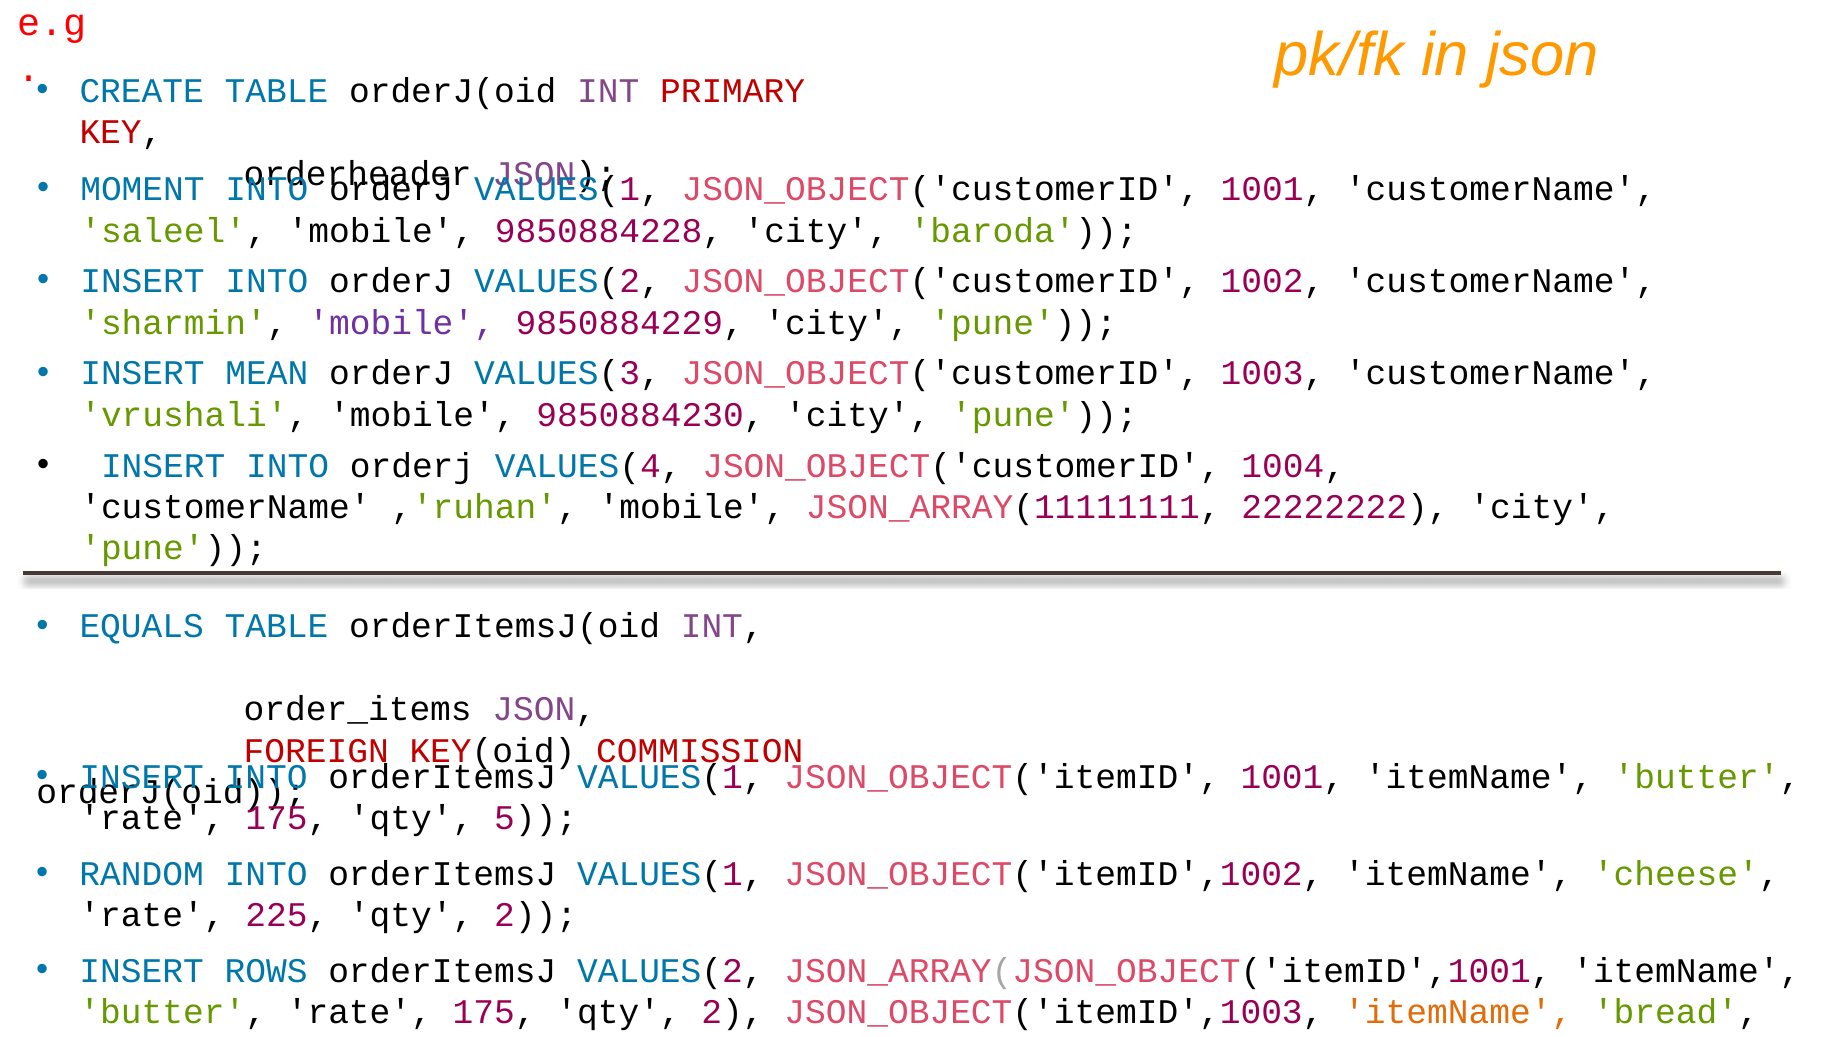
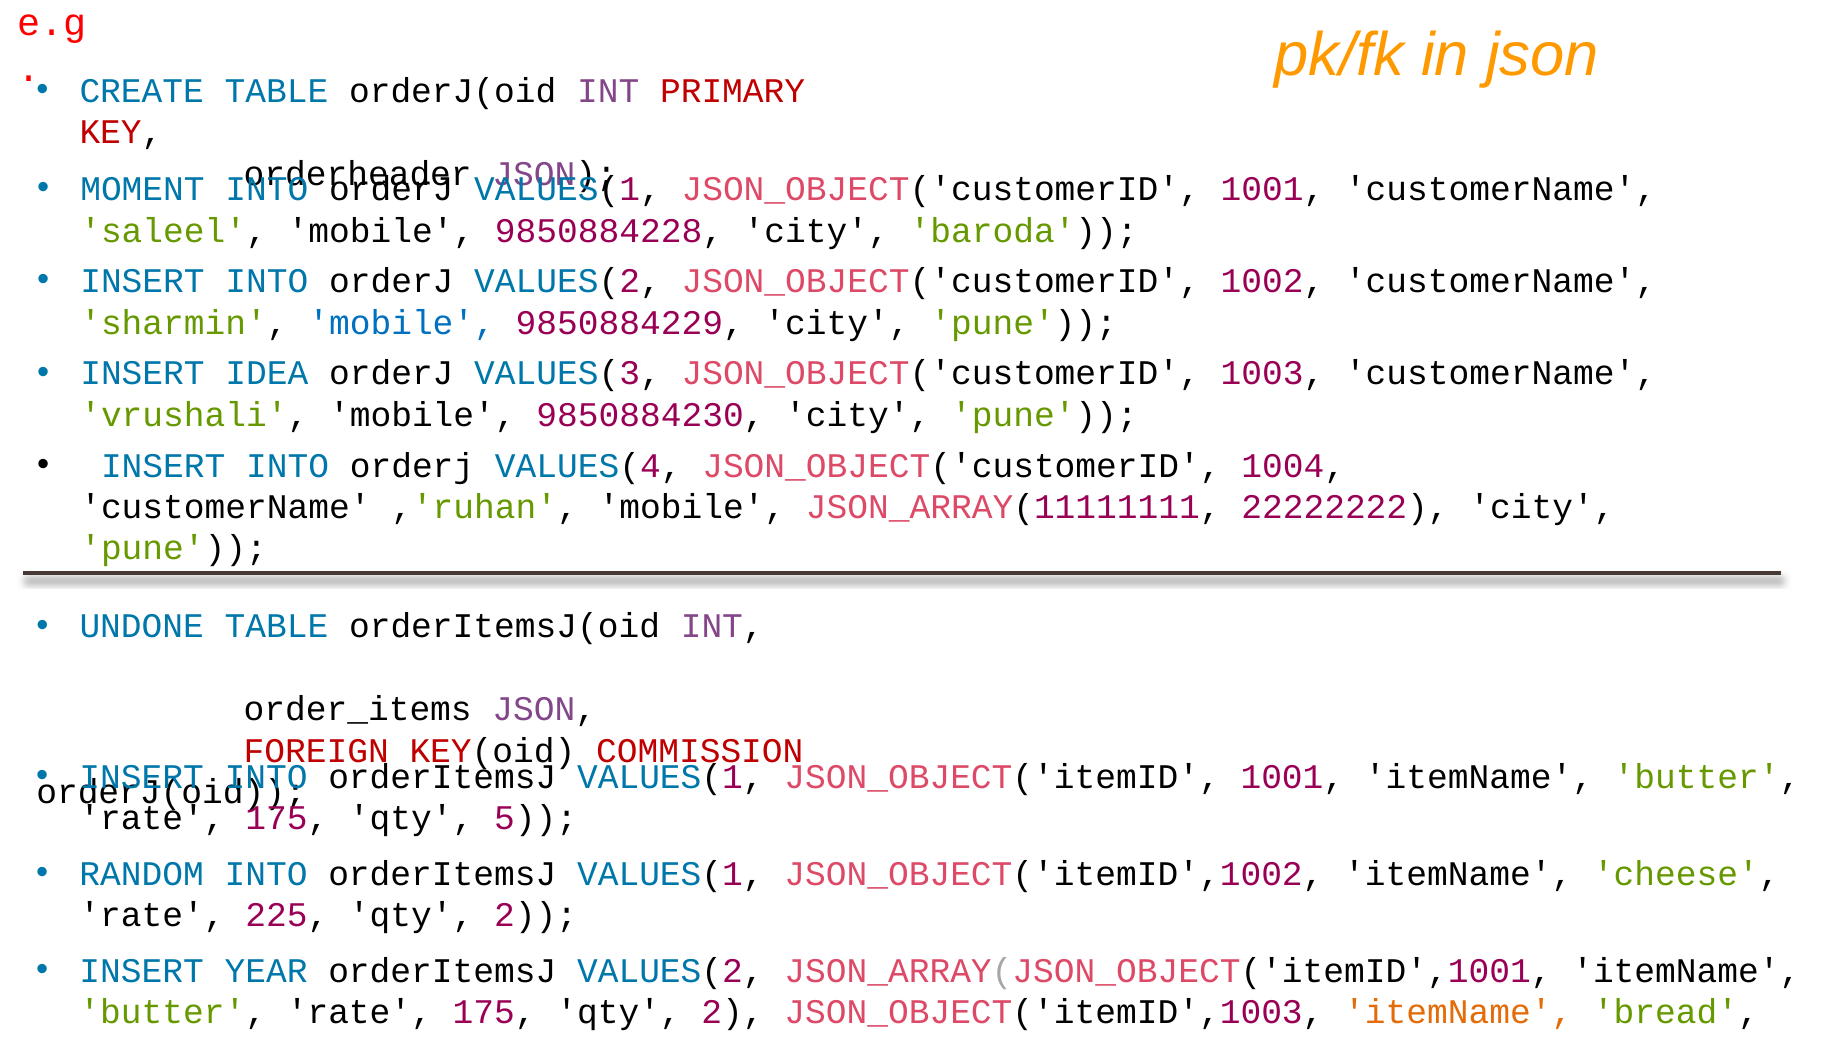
mobile at (402, 323) colour: purple -> blue
MEAN: MEAN -> IDEA
EQUALS: EQUALS -> UNDONE
ROWS: ROWS -> YEAR
